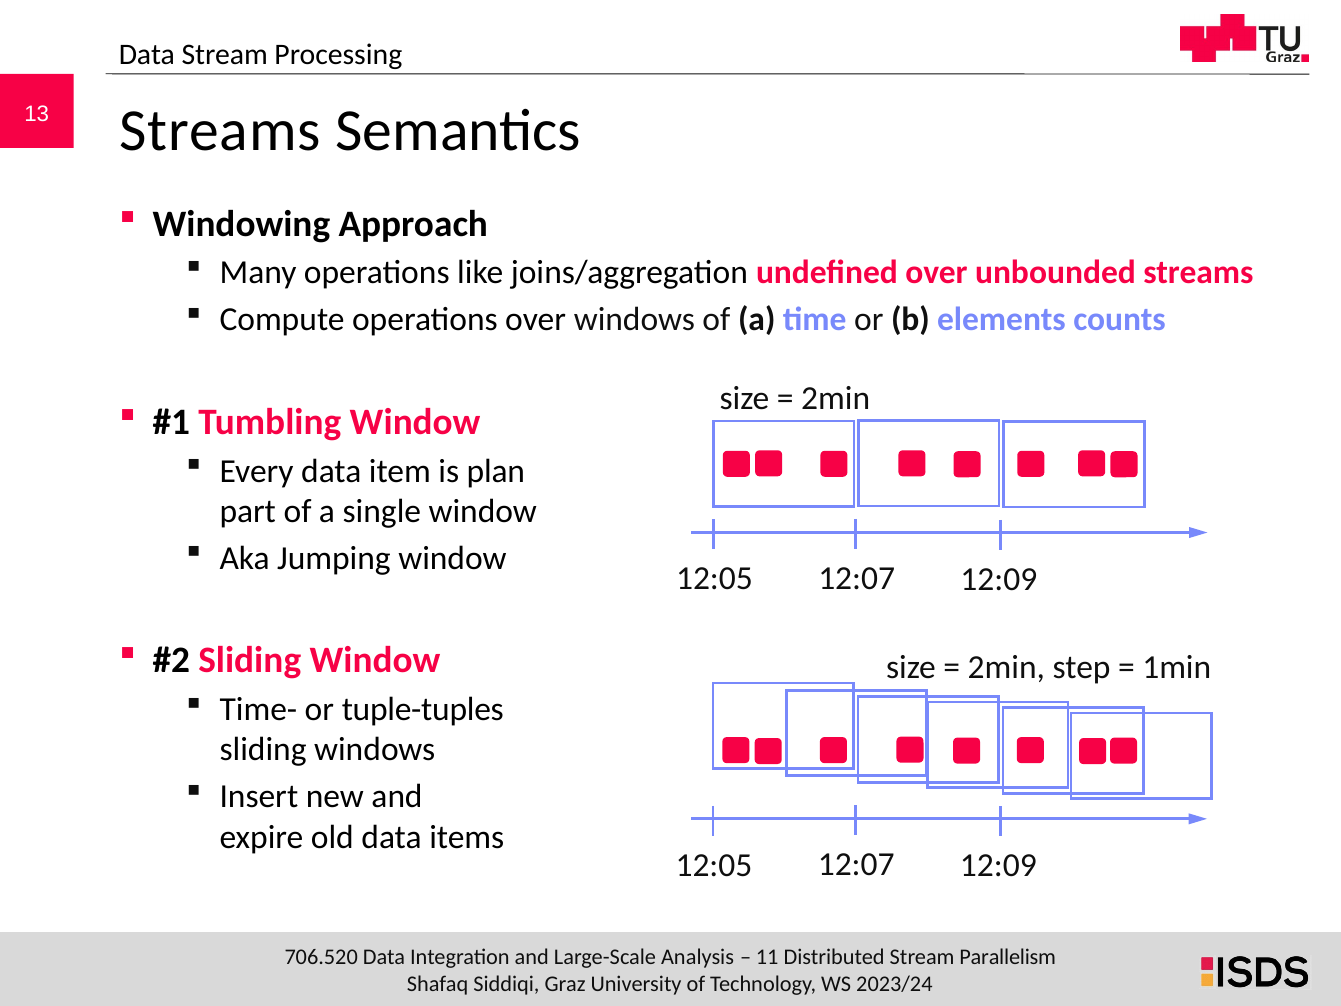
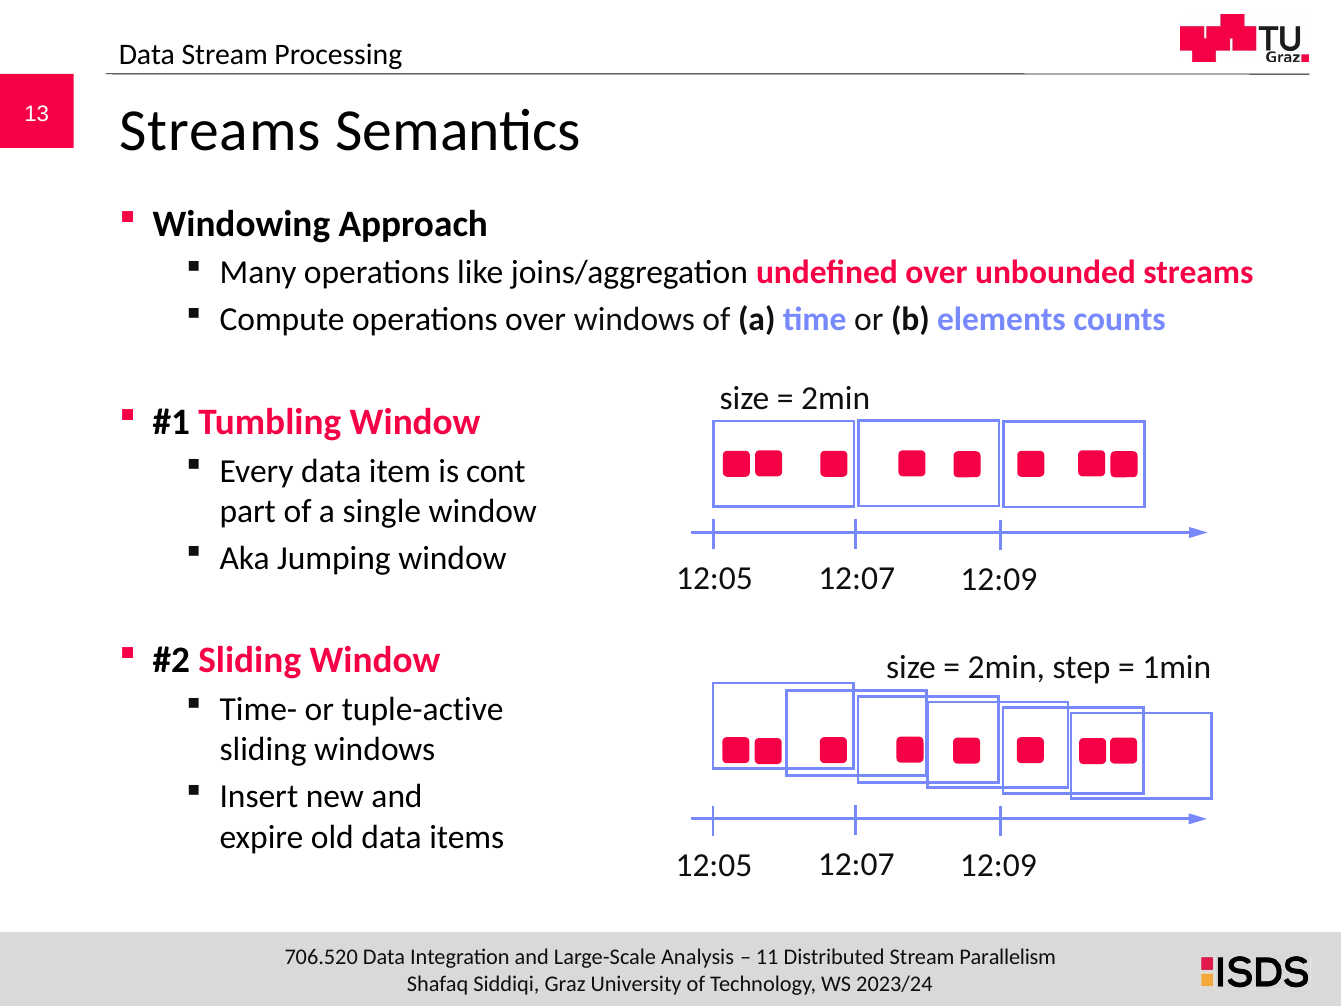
plan: plan -> cont
tuple-tuples: tuple-tuples -> tuple-active
